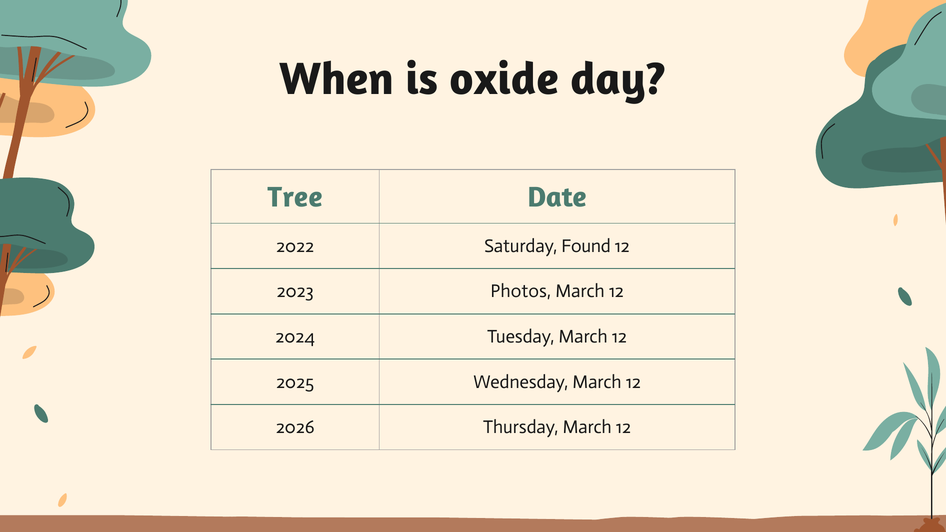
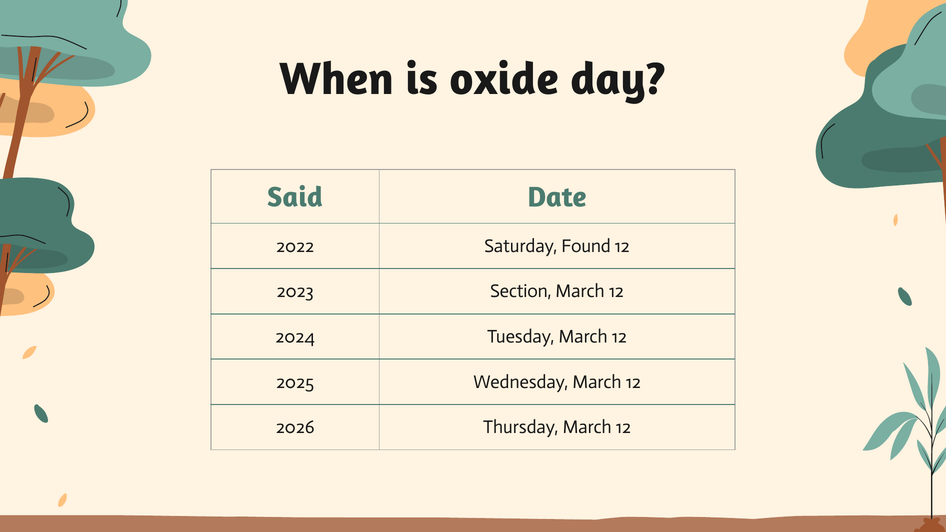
Tree: Tree -> Said
Photos: Photos -> Section
